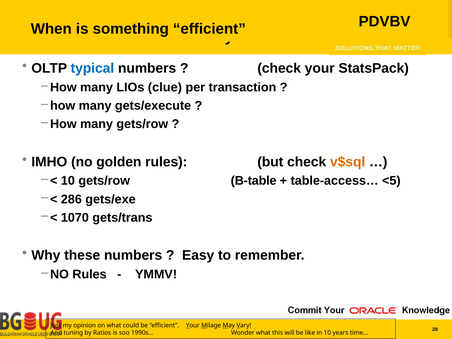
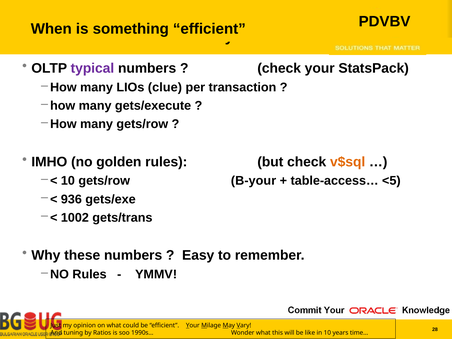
typical colour: blue -> purple
B-table: B-table -> B-your
286: 286 -> 936
1070: 1070 -> 1002
